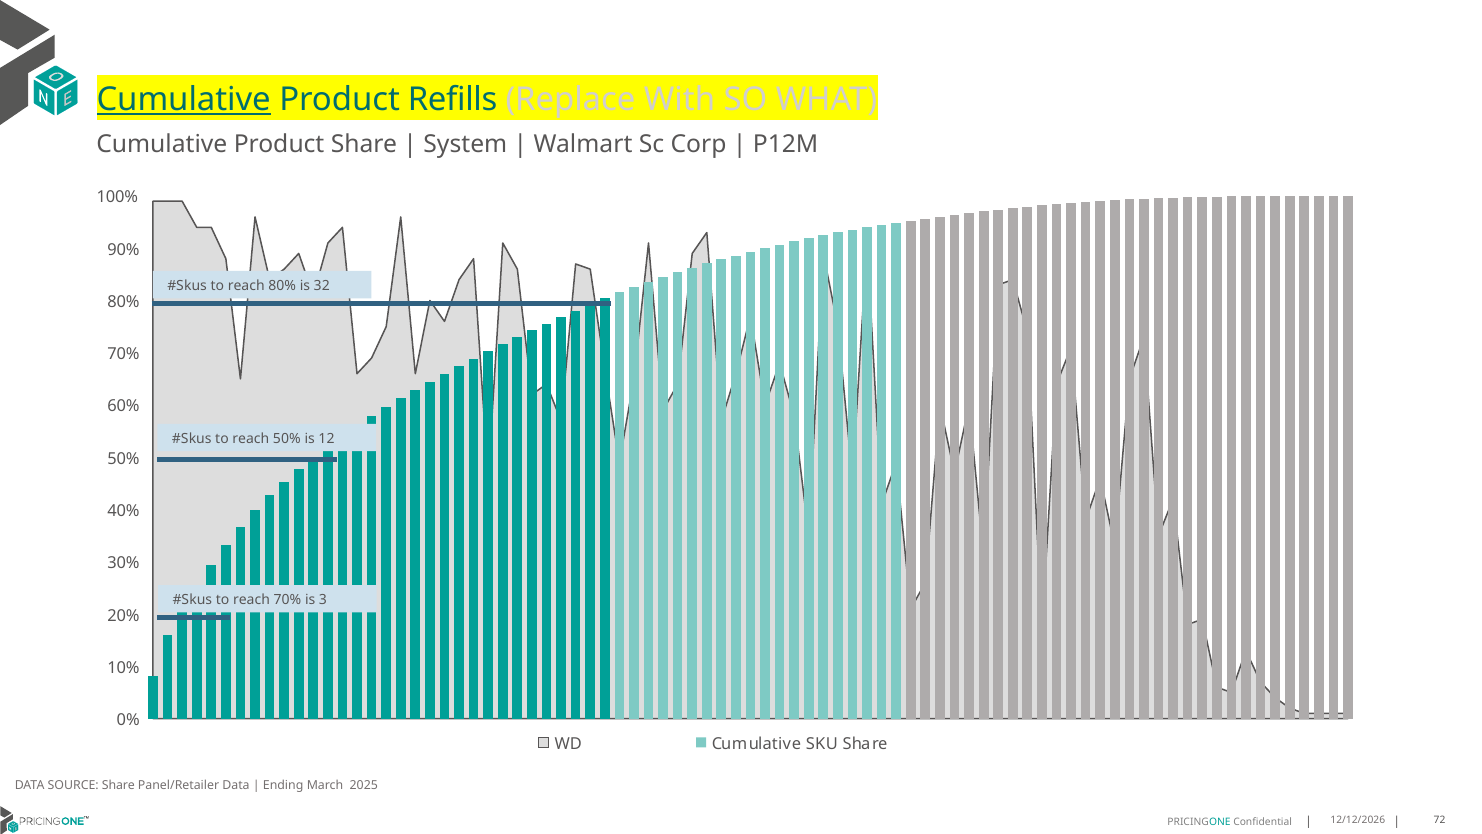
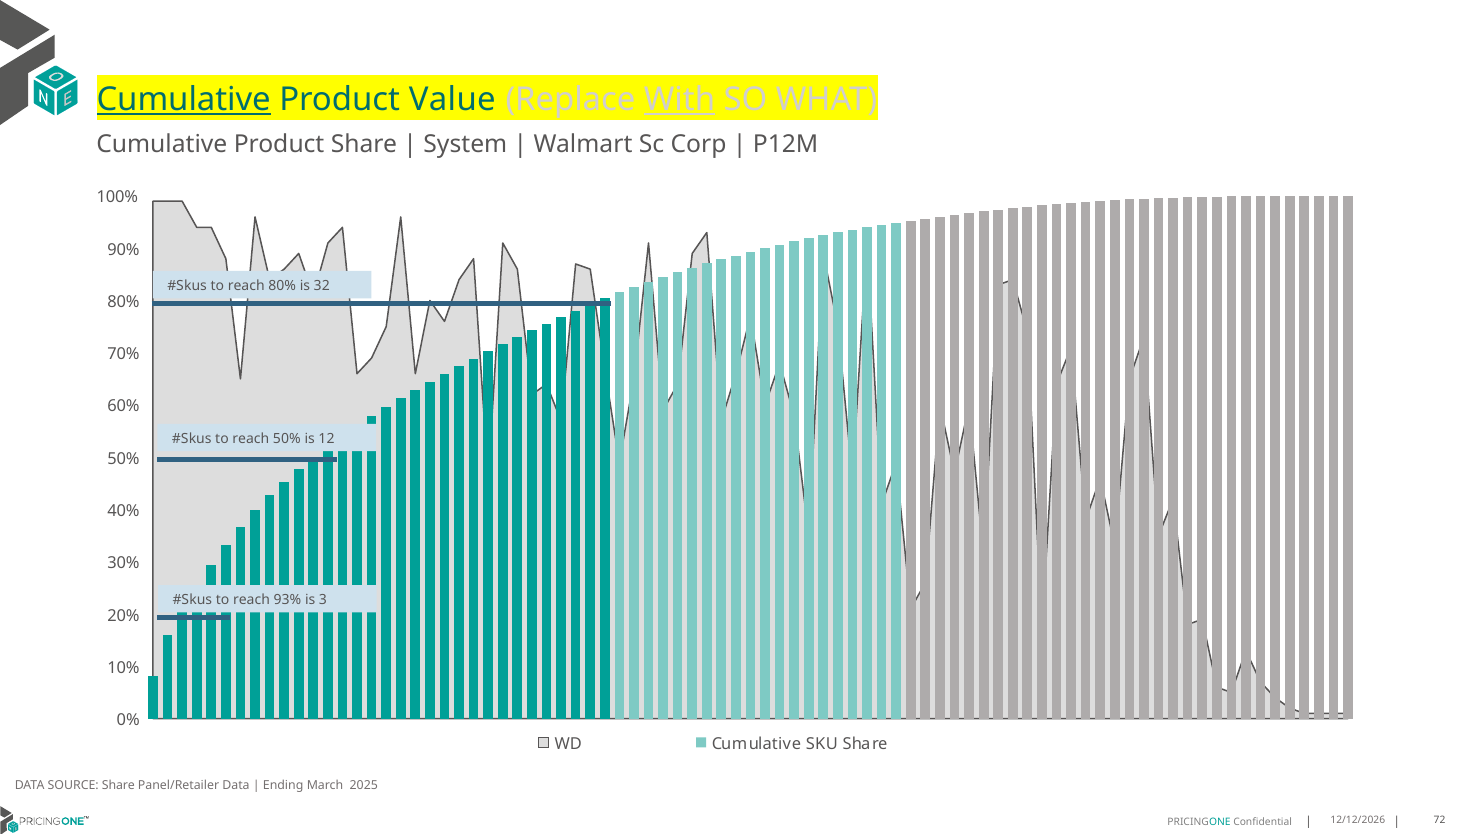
Refills: Refills -> Value
With underline: none -> present
reach 70%: 70% -> 93%
